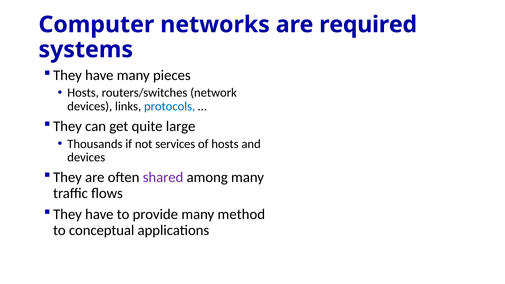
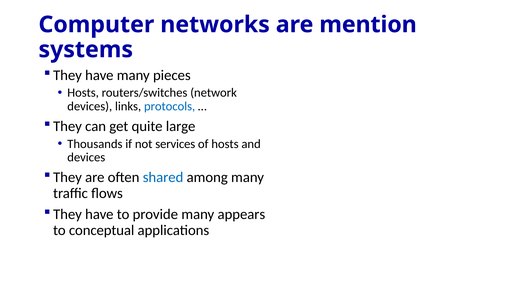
required: required -> mention
shared colour: purple -> blue
method: method -> appears
